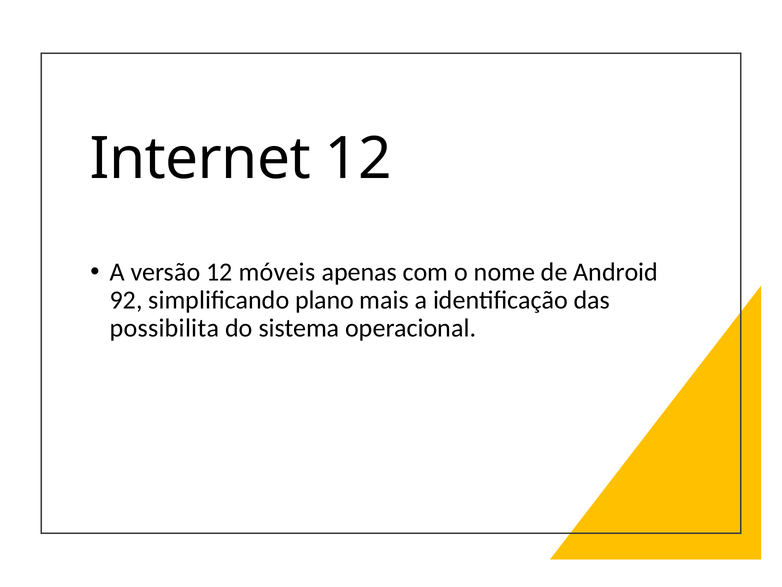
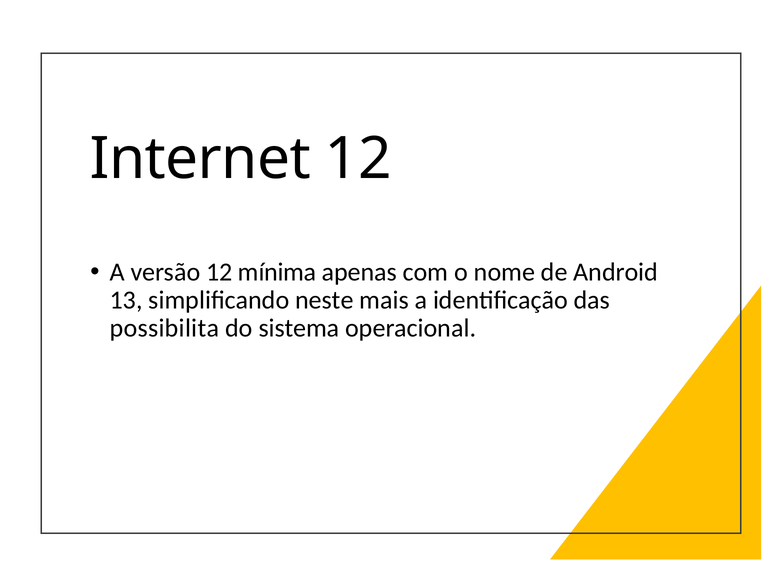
móveis: móveis -> mínima
92: 92 -> 13
plano: plano -> neste
